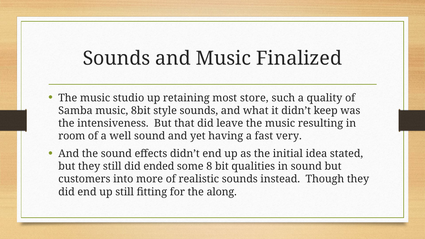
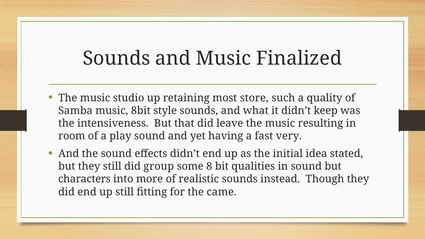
well: well -> play
ended: ended -> group
customers: customers -> characters
along: along -> came
